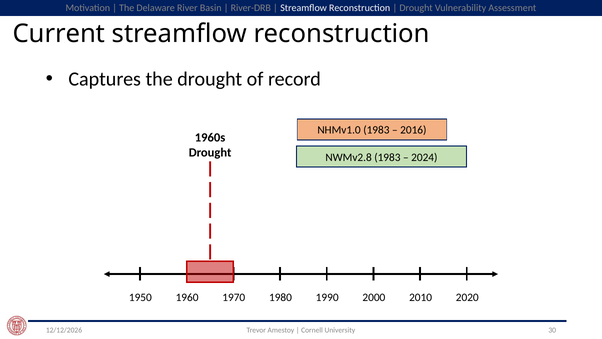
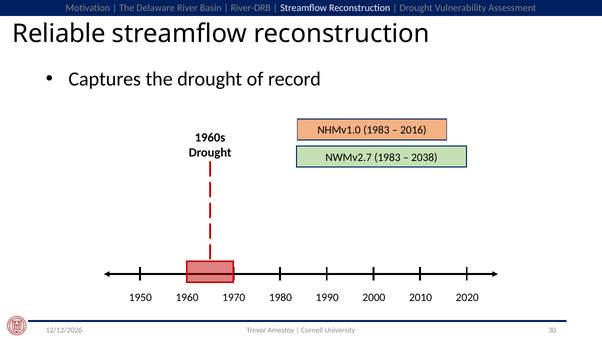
Current: Current -> Reliable
NWMv2.8: NWMv2.8 -> NWMv2.7
2024: 2024 -> 2038
